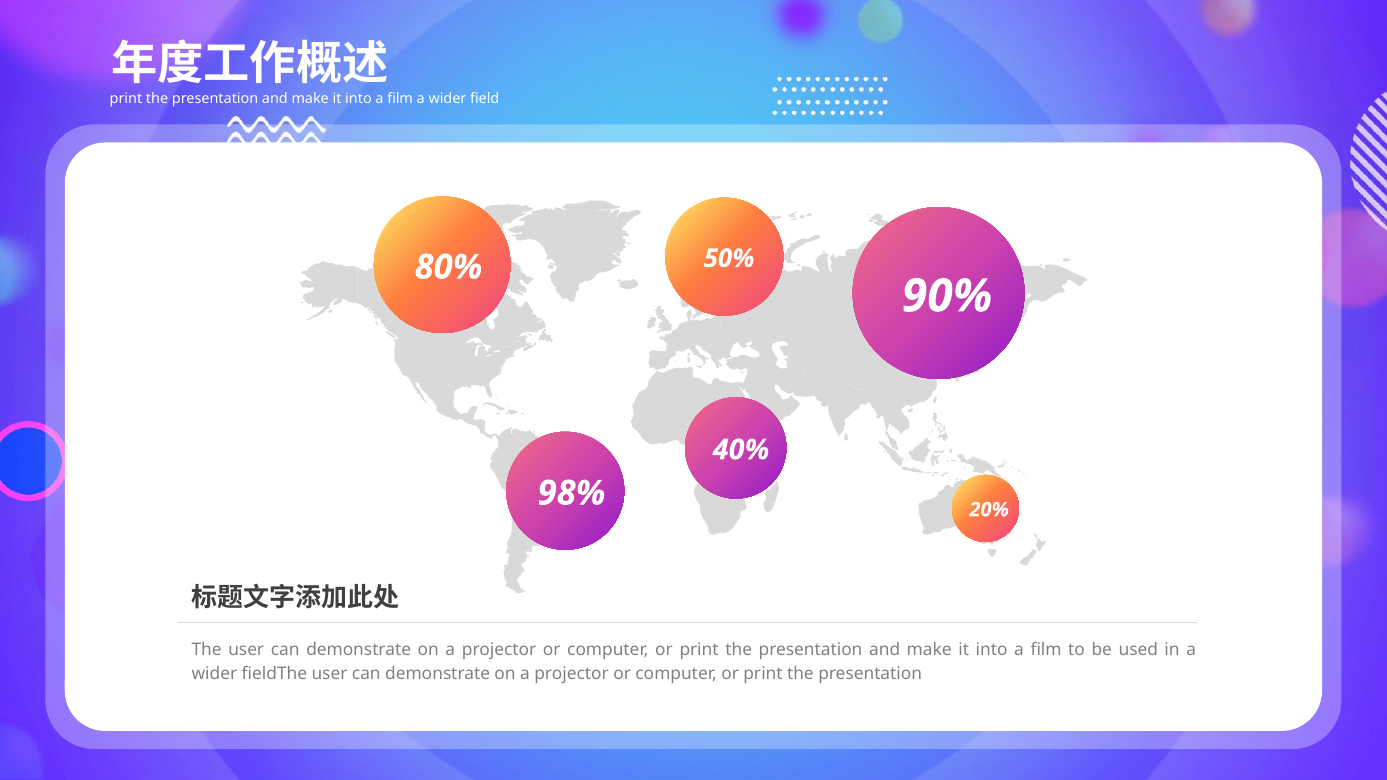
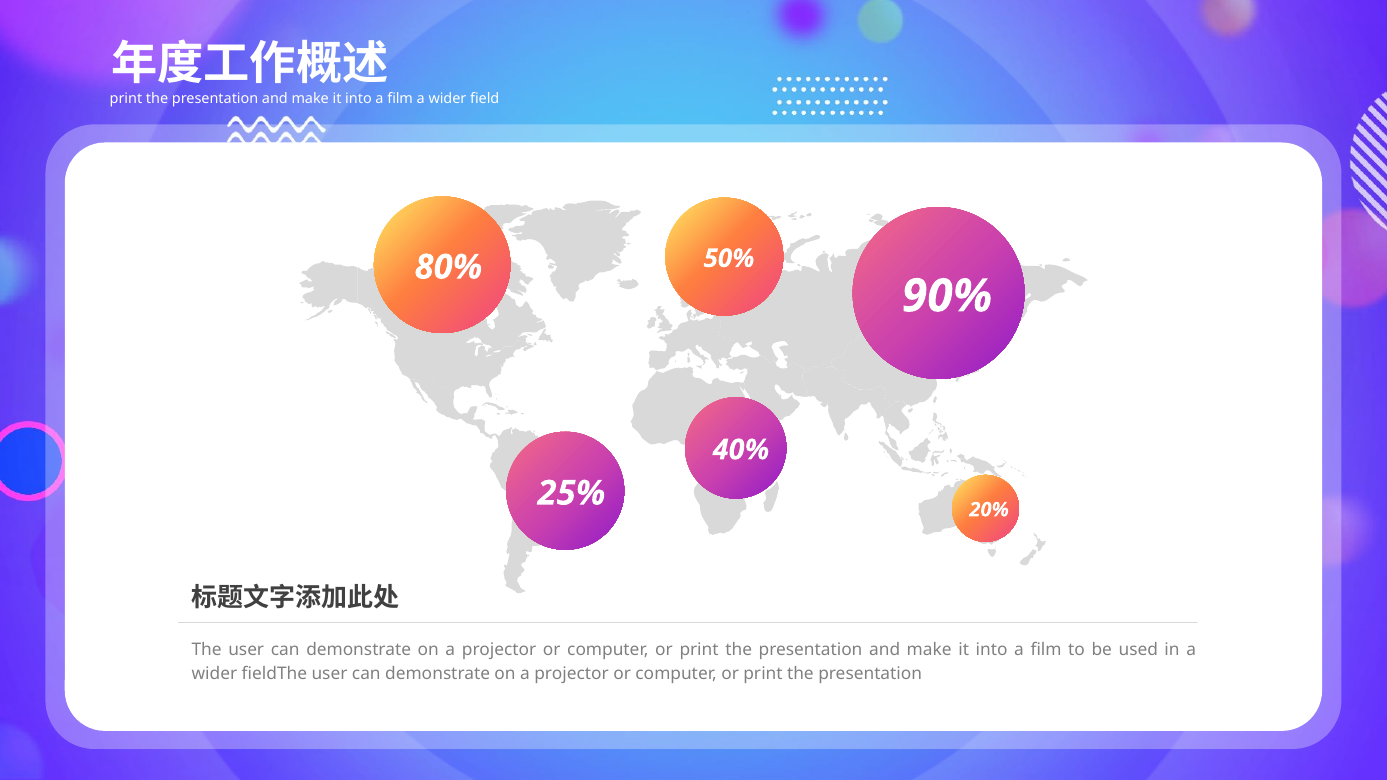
98%: 98% -> 25%
